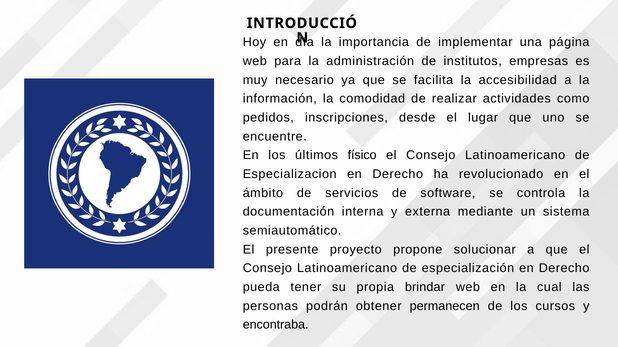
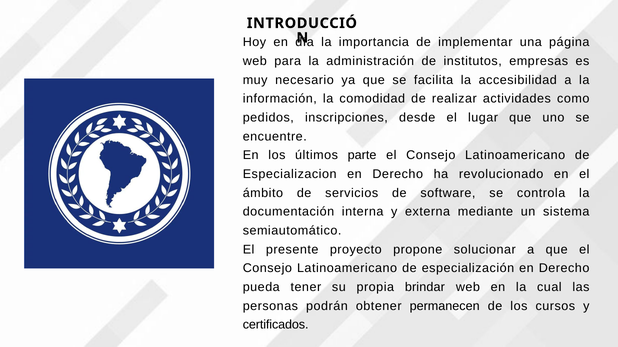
físico: físico -> parte
encontraba: encontraba -> certificados
